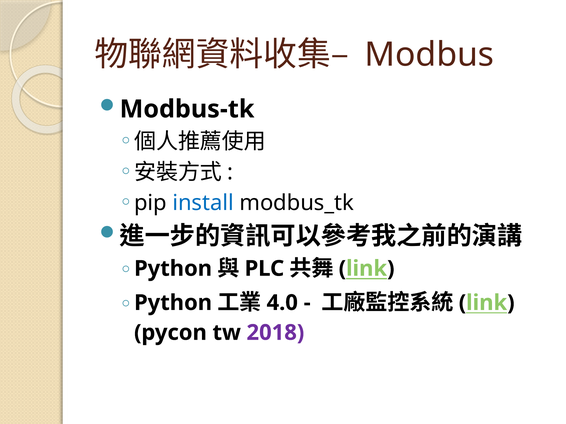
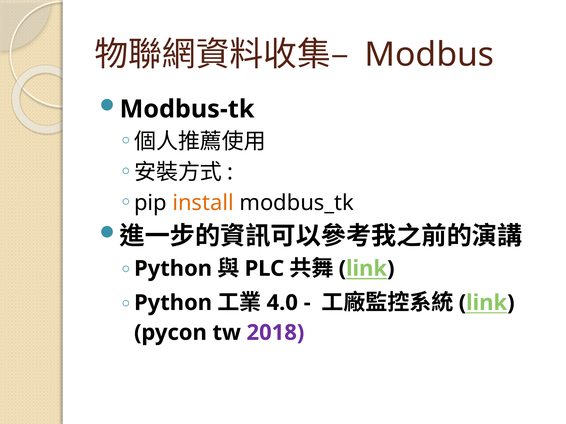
install colour: blue -> orange
